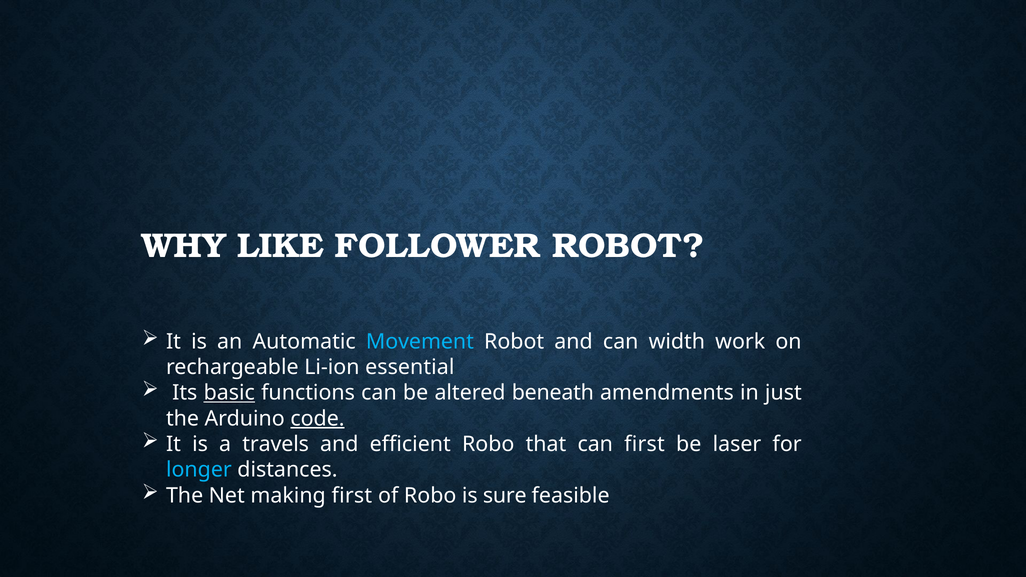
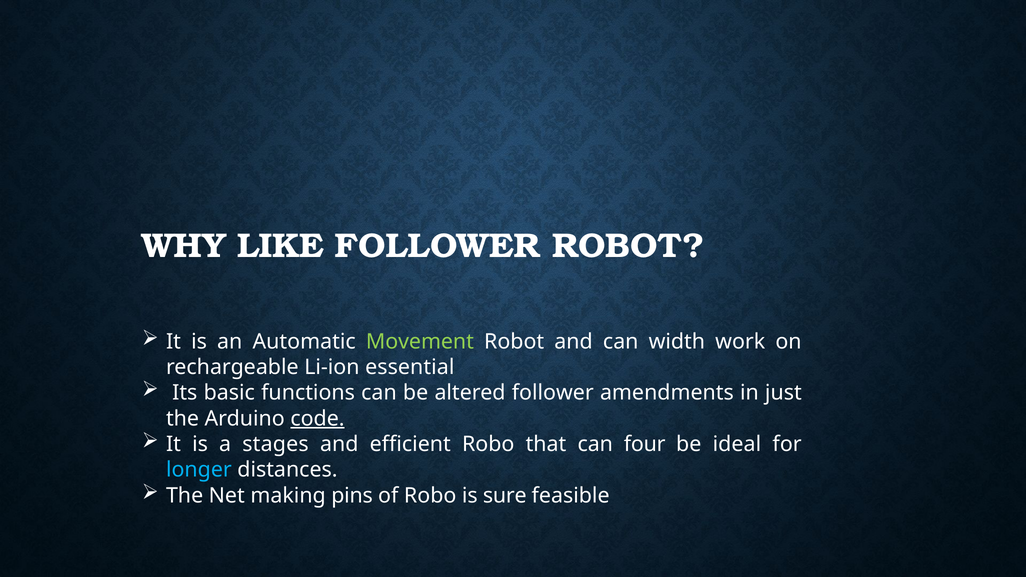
Movement colour: light blue -> light green
basic underline: present -> none
altered beneath: beneath -> follower
travels: travels -> stages
can first: first -> four
laser: laser -> ideal
making first: first -> pins
